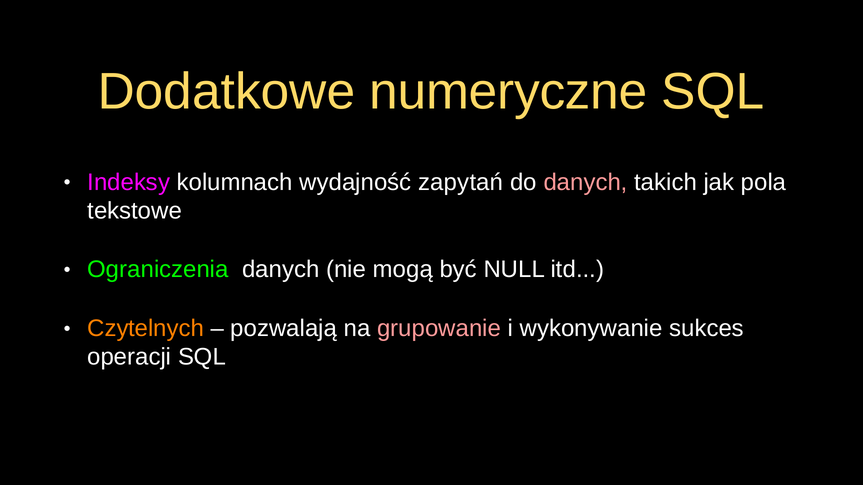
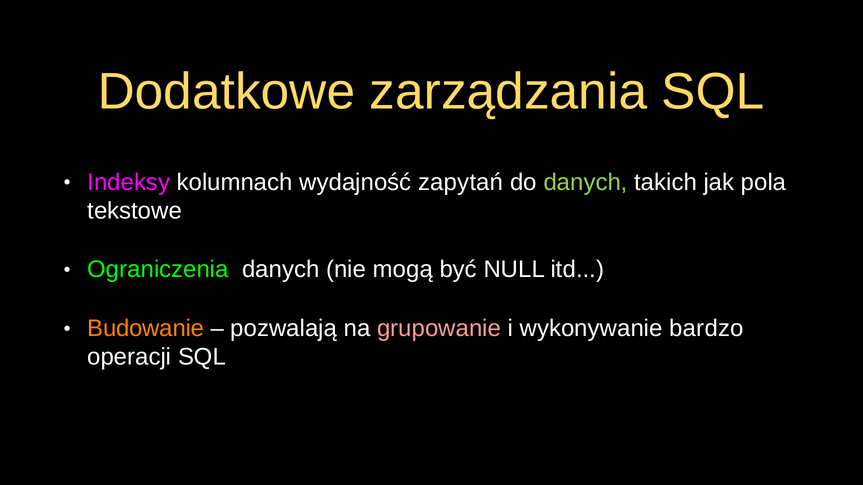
numeryczne: numeryczne -> zarządzania
danych at (586, 182) colour: pink -> light green
Czytelnych: Czytelnych -> Budowanie
sukces: sukces -> bardzo
